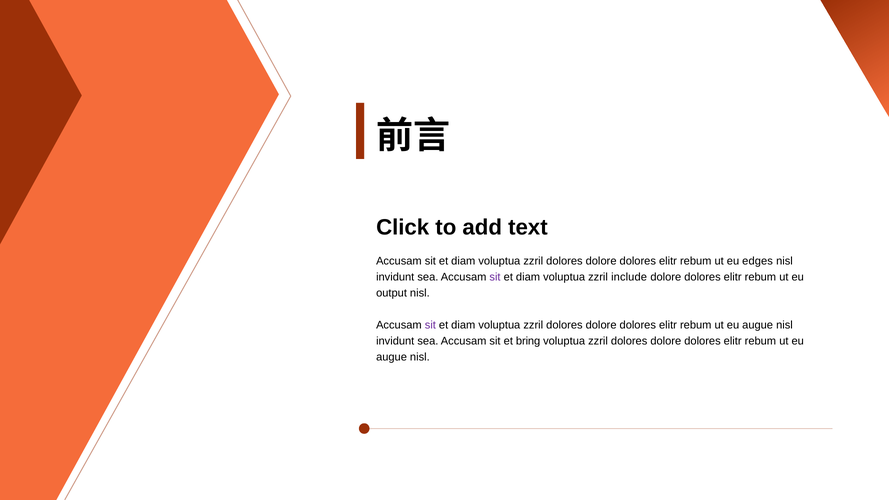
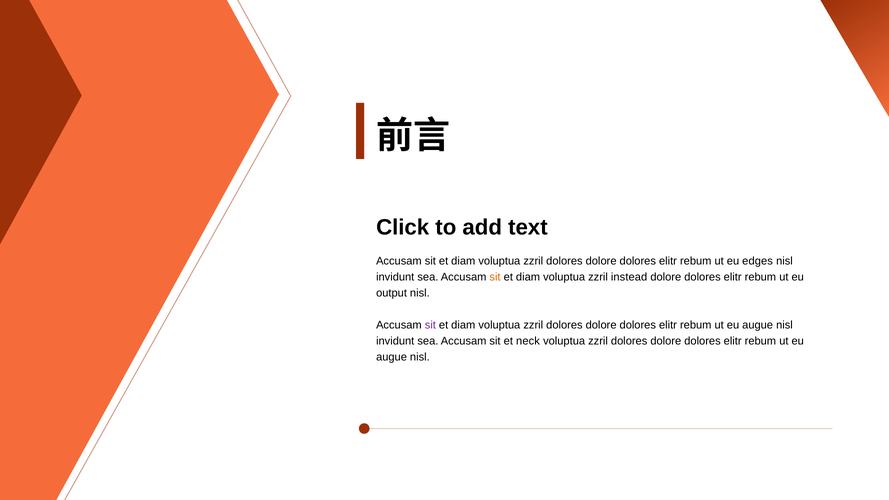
sit at (495, 277) colour: purple -> orange
include: include -> instead
bring: bring -> neck
